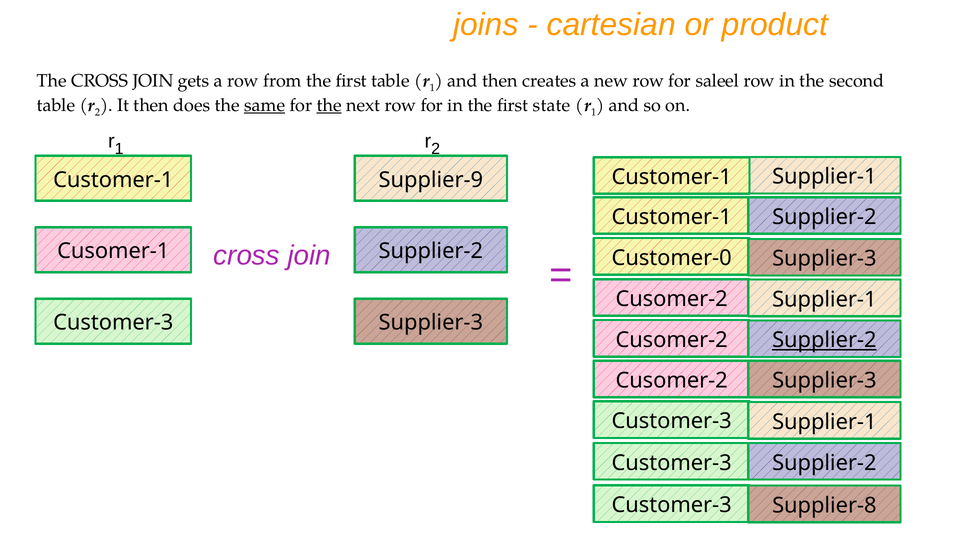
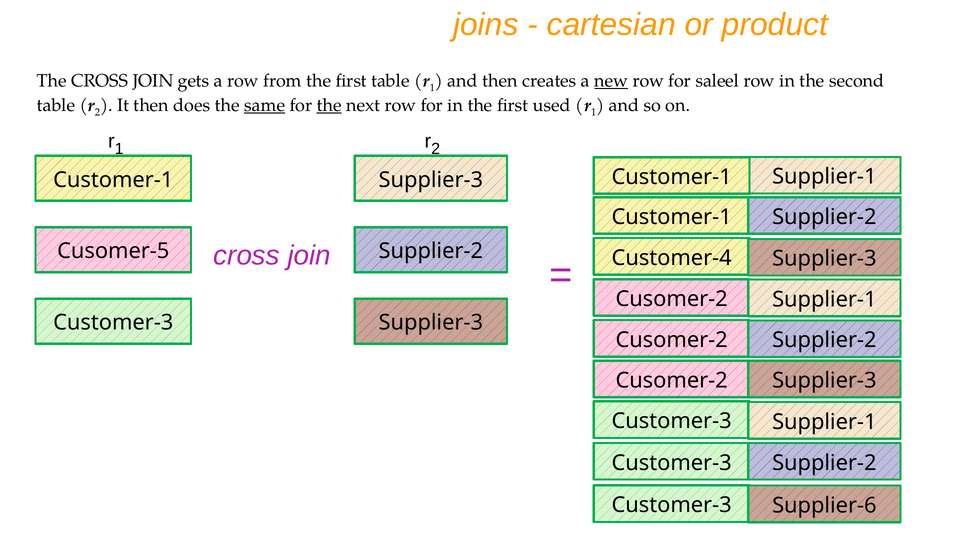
new underline: none -> present
state: state -> used
Customer-1 Supplier-9: Supplier-9 -> Supplier-3
Cusomer-1: Cusomer-1 -> Cusomer-5
Customer-0: Customer-0 -> Customer-4
Supplier-2 at (824, 340) underline: present -> none
Supplier-8: Supplier-8 -> Supplier-6
